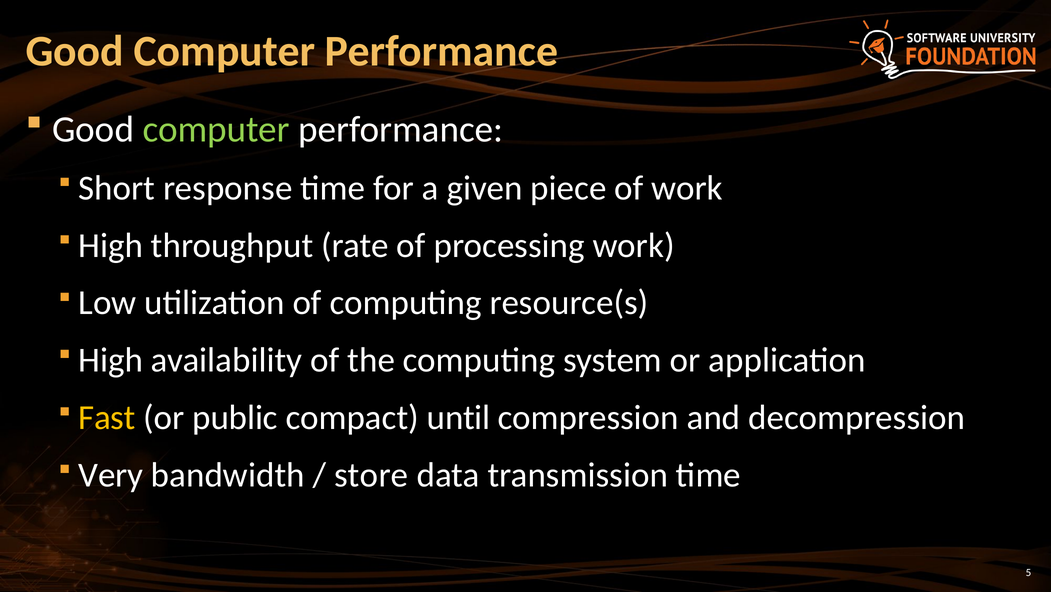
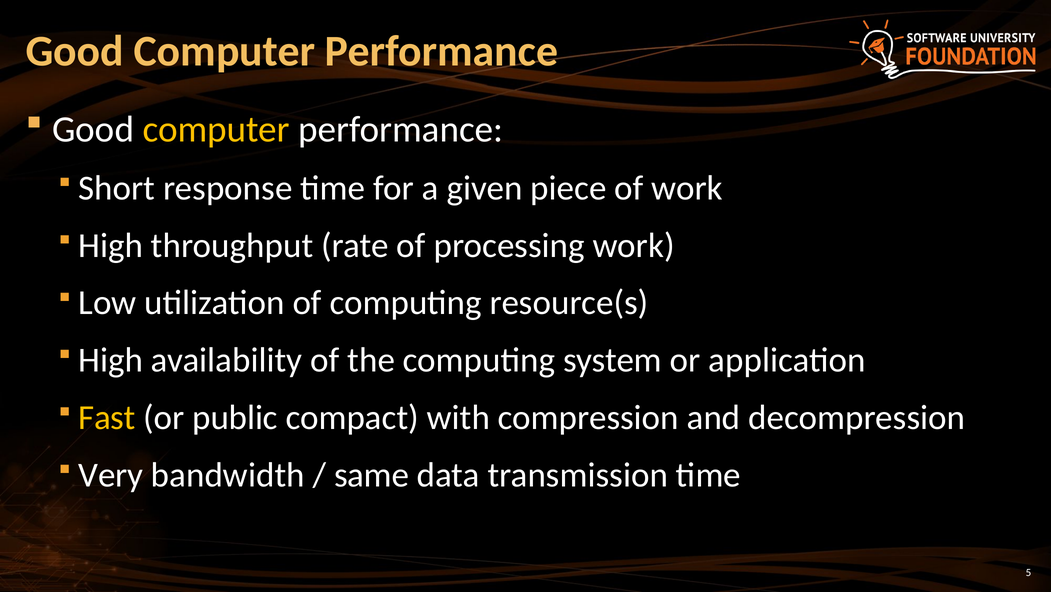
computer at (216, 130) colour: light green -> yellow
until: until -> with
store: store -> same
